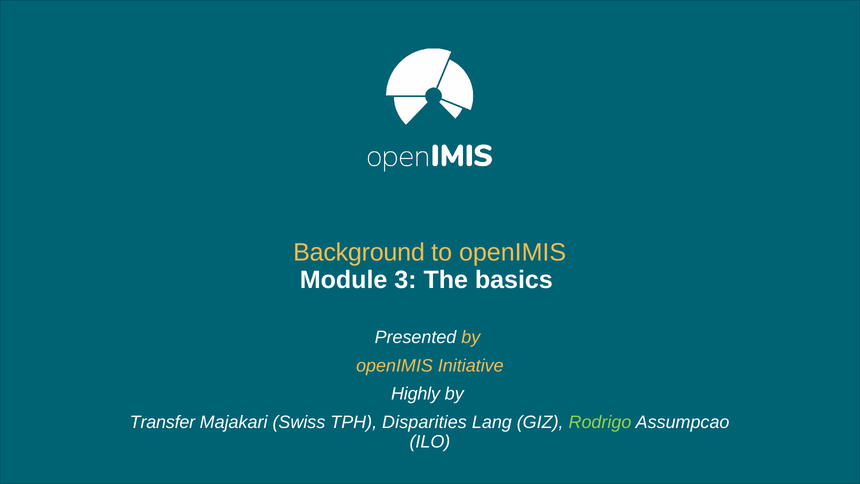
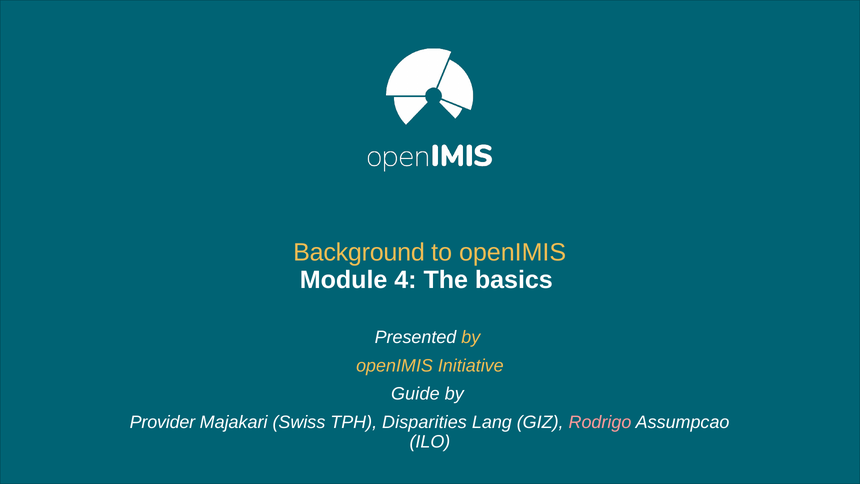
3: 3 -> 4
Highly: Highly -> Guide
Transfer: Transfer -> Provider
Rodrigo colour: light green -> pink
